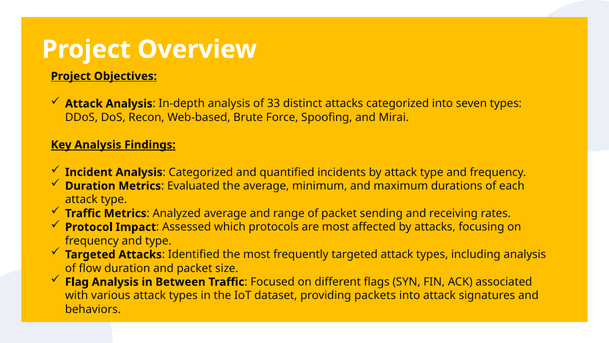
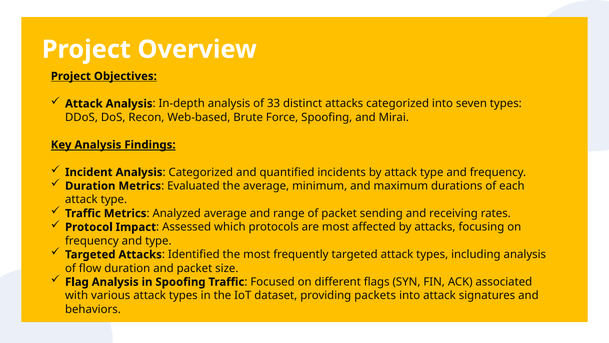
in Between: Between -> Spoofing
